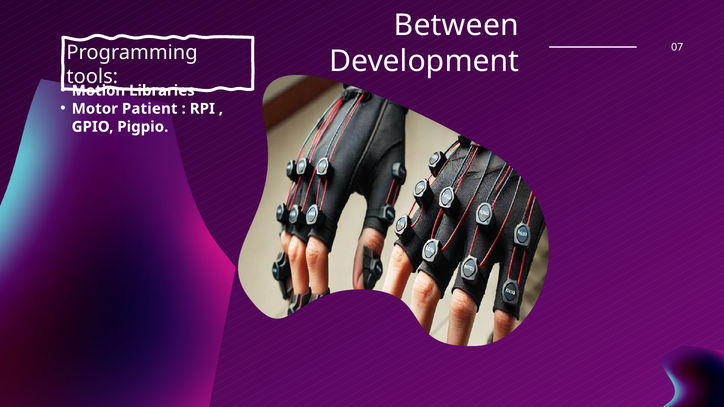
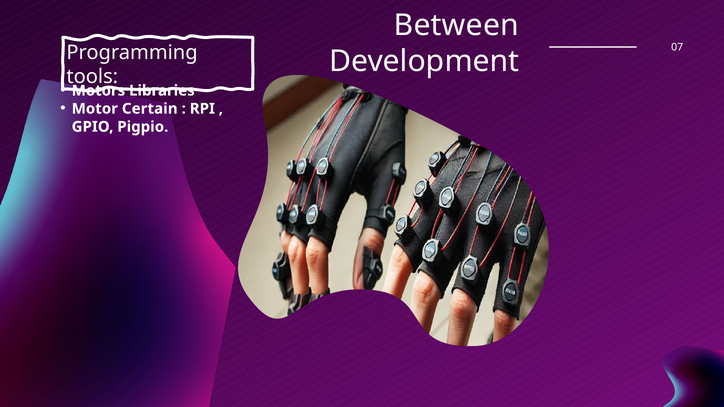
Motion: Motion -> Motors
Patient: Patient -> Certain
